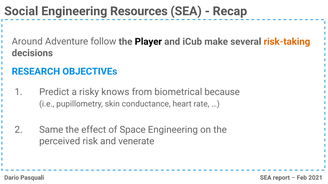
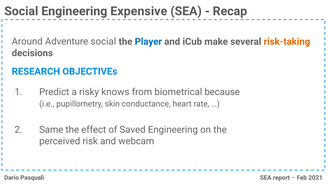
Resources: Resources -> Expensive
Adventure follow: follow -> social
Player colour: black -> blue
Space: Space -> Saved
venerate: venerate -> webcam
